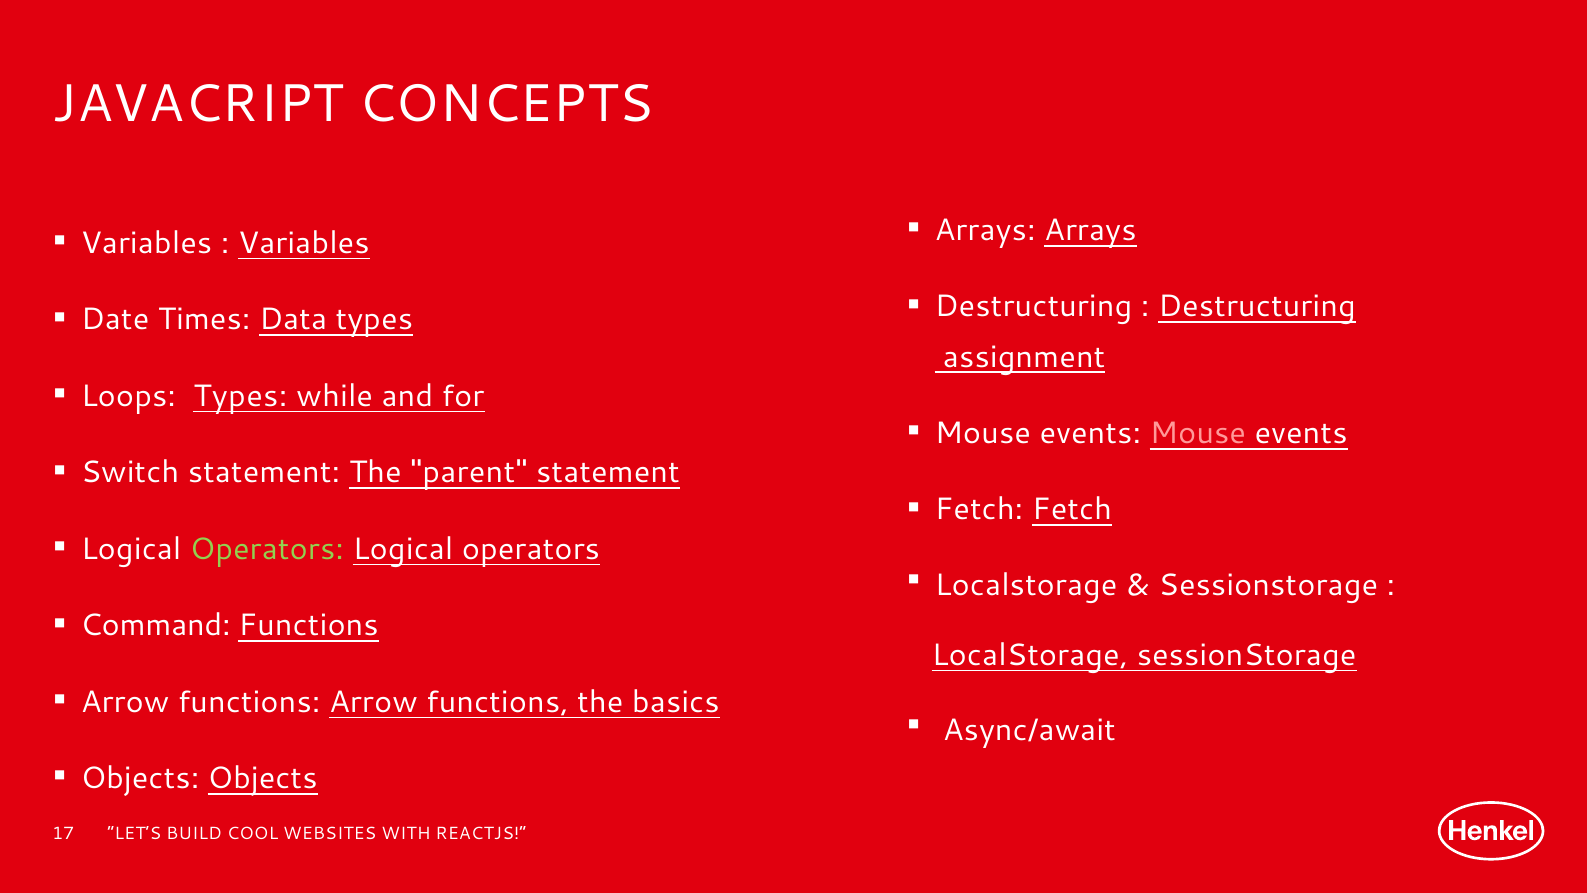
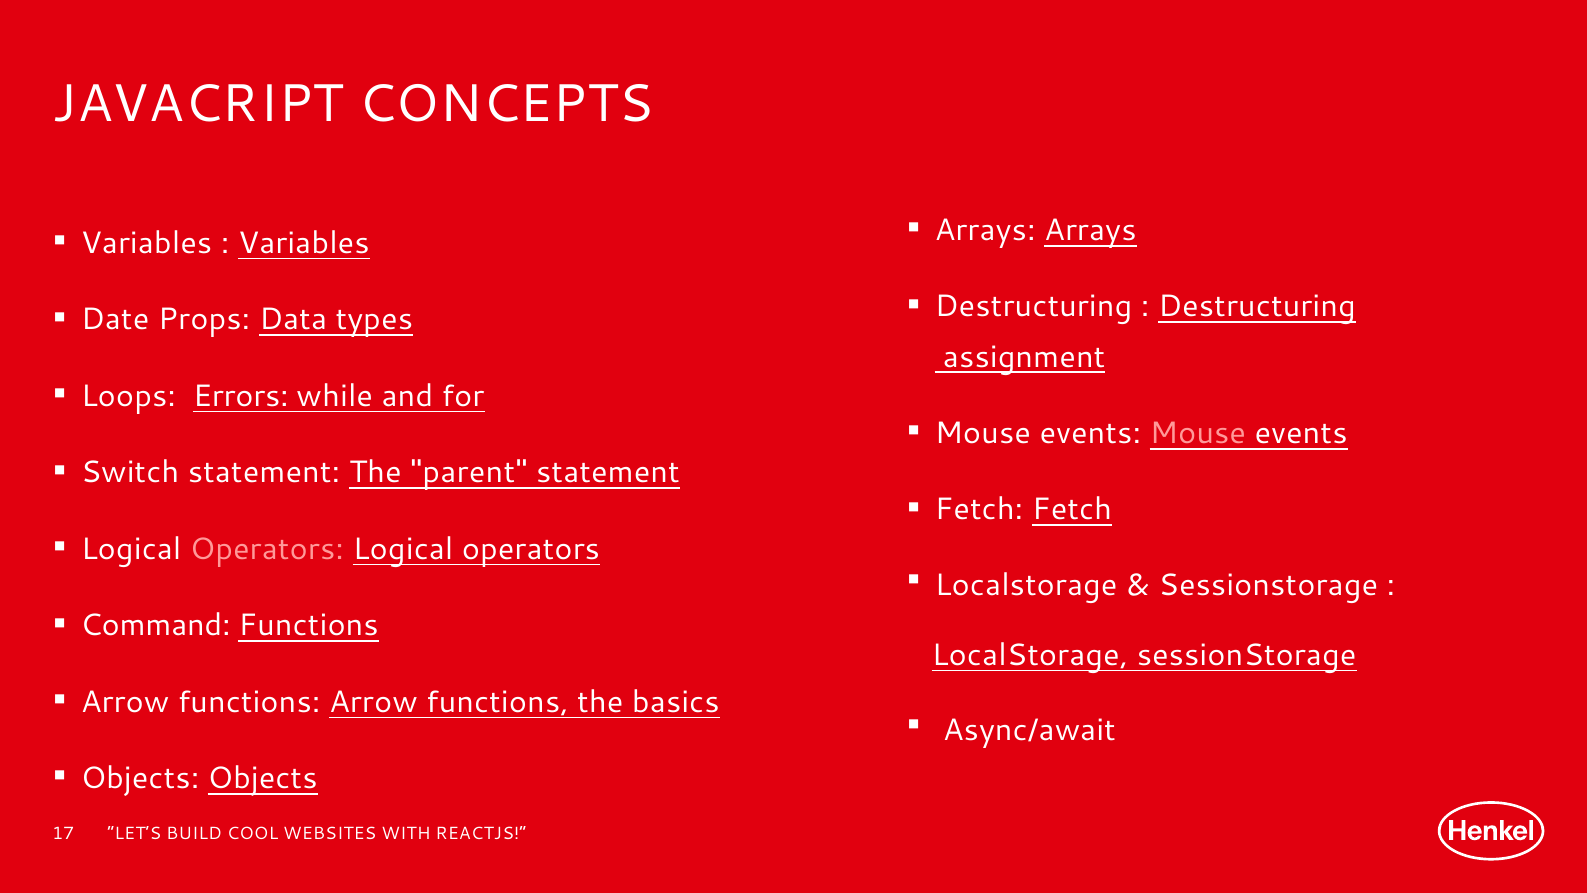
Times: Times -> Props
Loops Types: Types -> Errors
Operators at (267, 549) colour: light green -> pink
